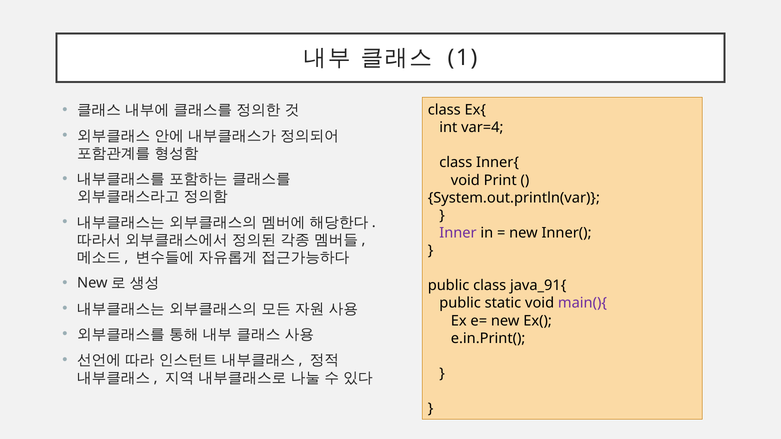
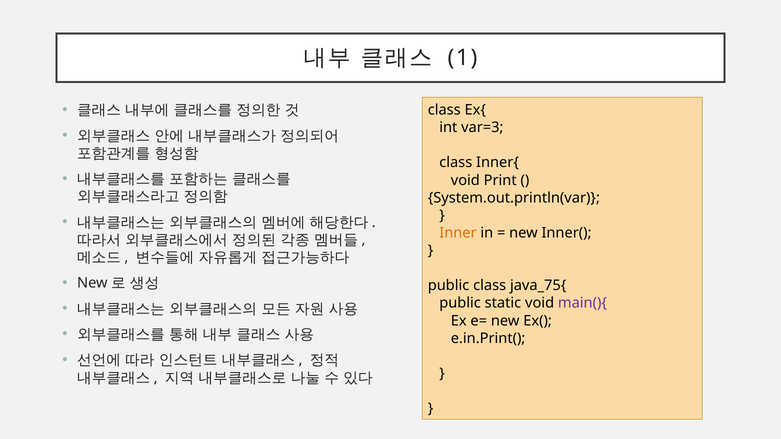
var=4: var=4 -> var=3
Inner colour: purple -> orange
java_91{: java_91{ -> java_75{
